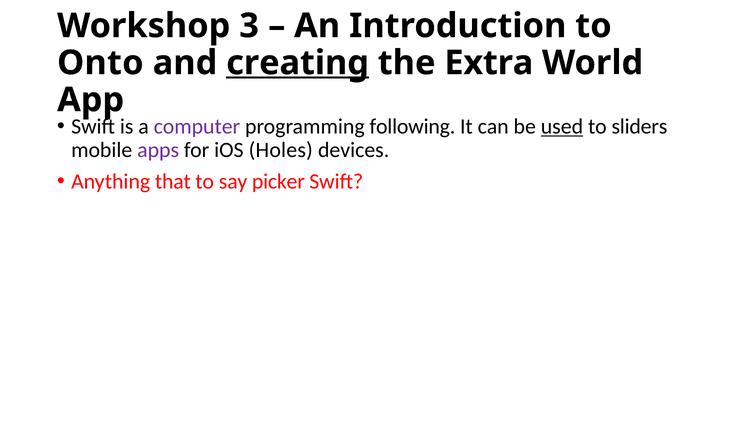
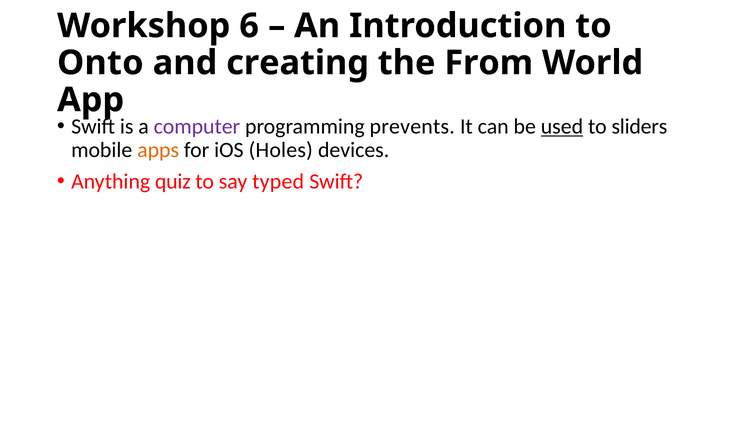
3: 3 -> 6
creating underline: present -> none
Extra: Extra -> From
following: following -> prevents
apps colour: purple -> orange
that: that -> quiz
picker: picker -> typed
